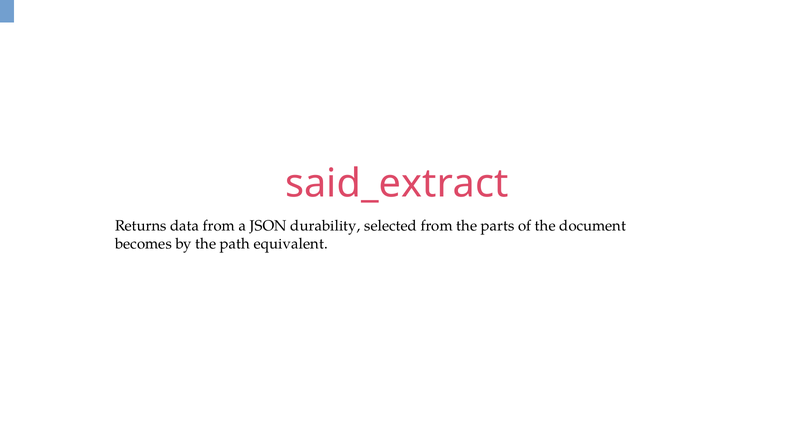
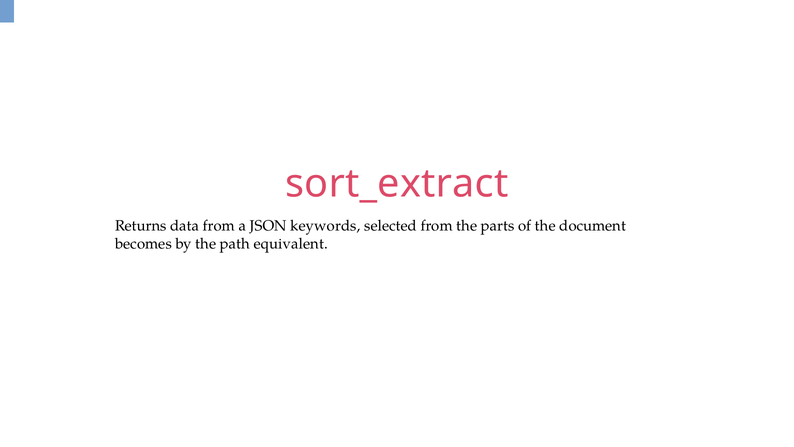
said_extract: said_extract -> sort_extract
durability: durability -> keywords
